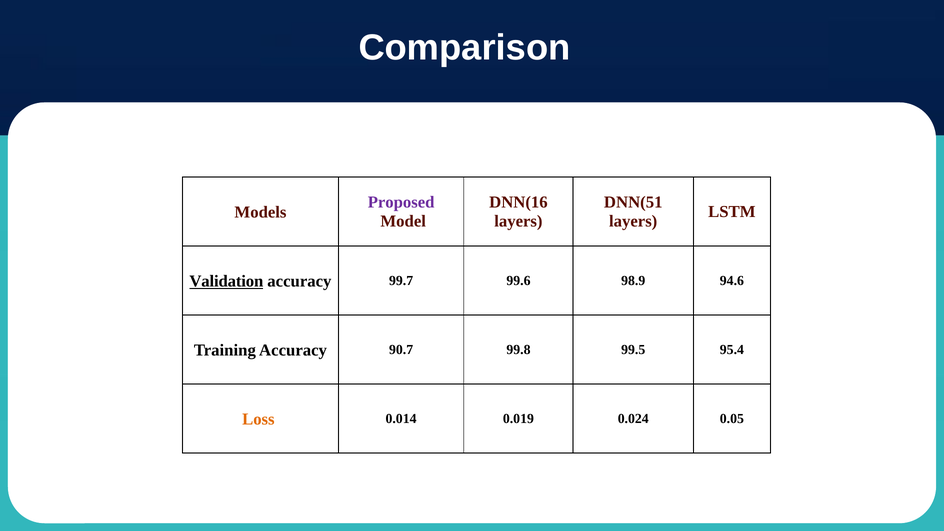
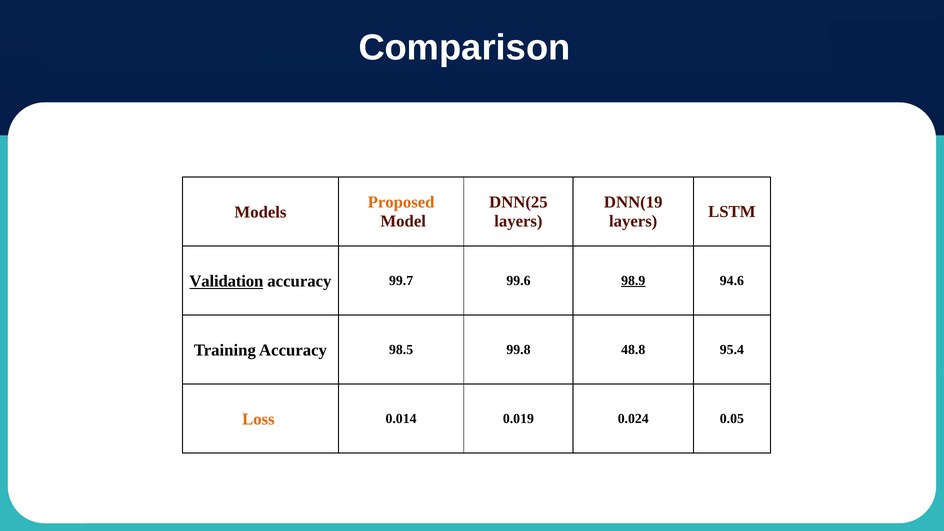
Proposed colour: purple -> orange
DNN(16: DNN(16 -> DNN(25
DNN(51: DNN(51 -> DNN(19
98.9 underline: none -> present
90.7: 90.7 -> 98.5
99.5: 99.5 -> 48.8
